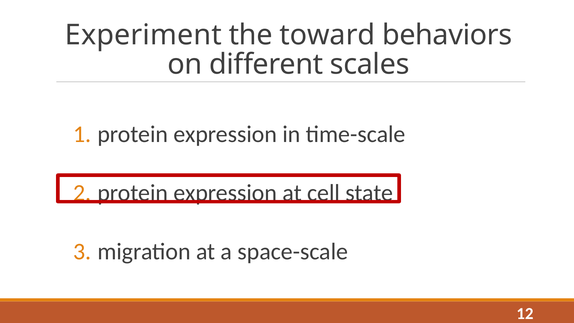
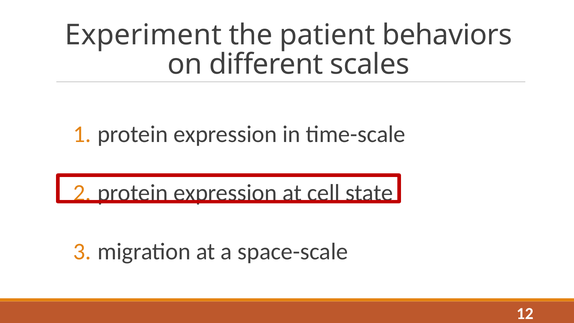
toward: toward -> patient
